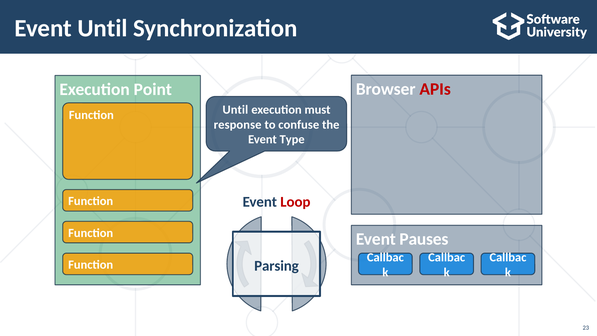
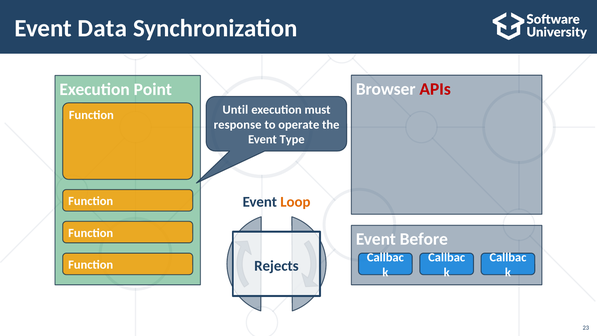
Event Until: Until -> Data
confuse: confuse -> operate
Loop colour: red -> orange
Pauses: Pauses -> Before
Parsing: Parsing -> Rejects
